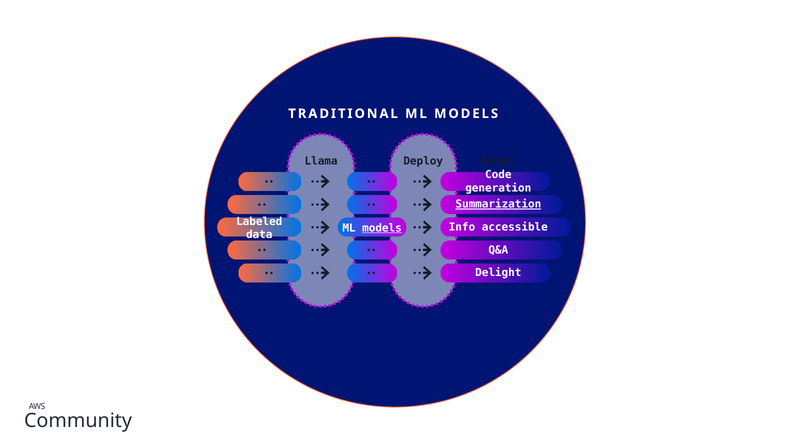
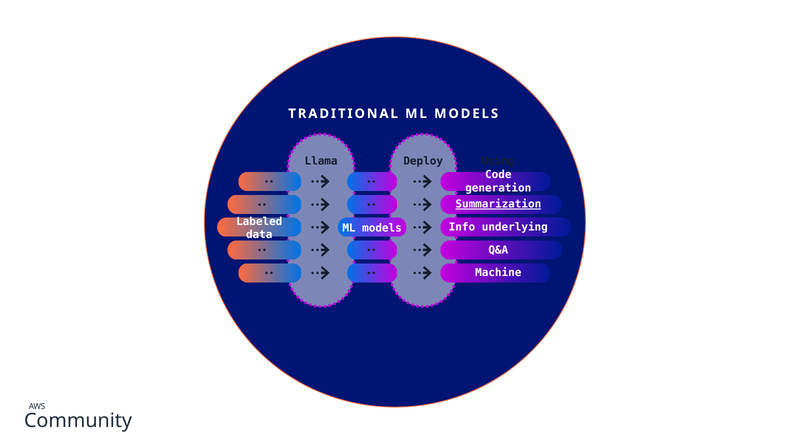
Adapt: Adapt -> Using
accessible: accessible -> underlying
models at (382, 228) underline: present -> none
Delight: Delight -> Machine
